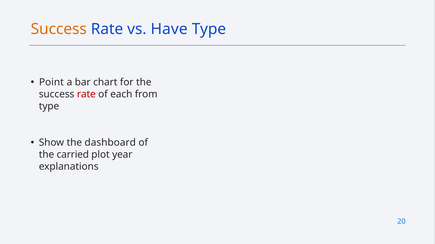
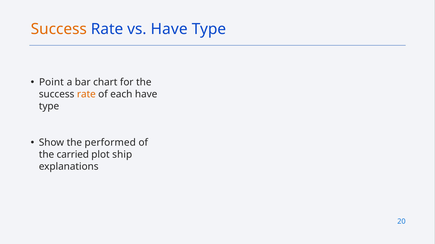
rate at (86, 95) colour: red -> orange
each from: from -> have
dashboard: dashboard -> performed
year: year -> ship
